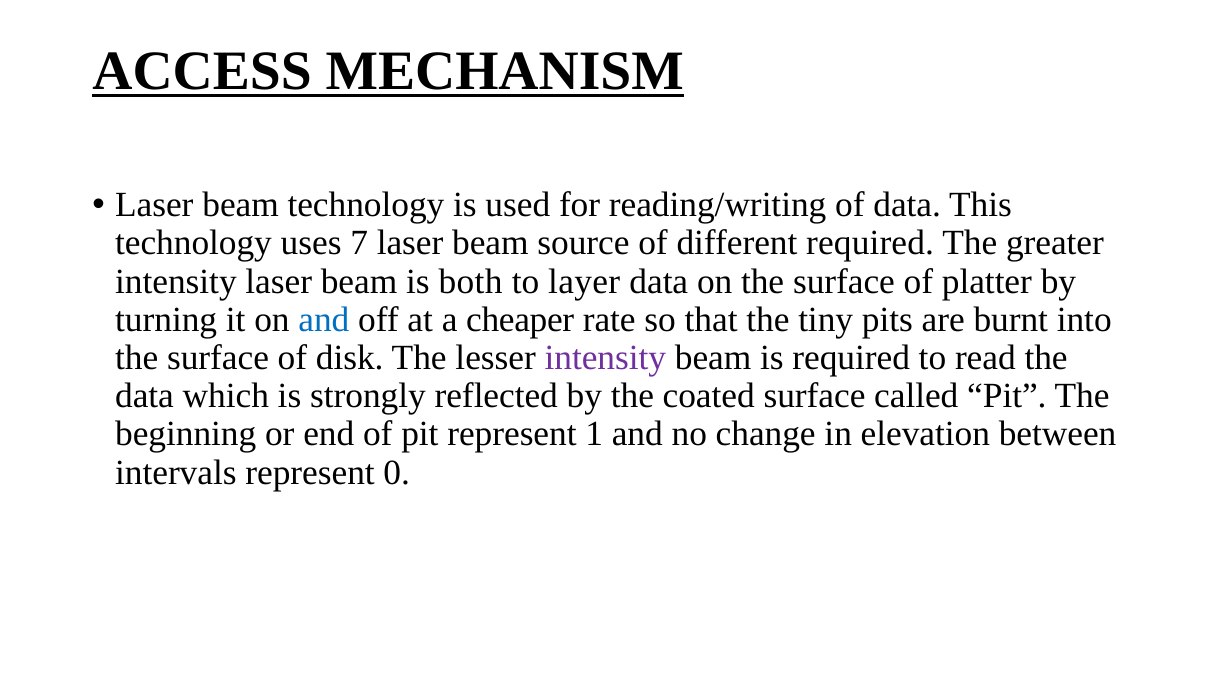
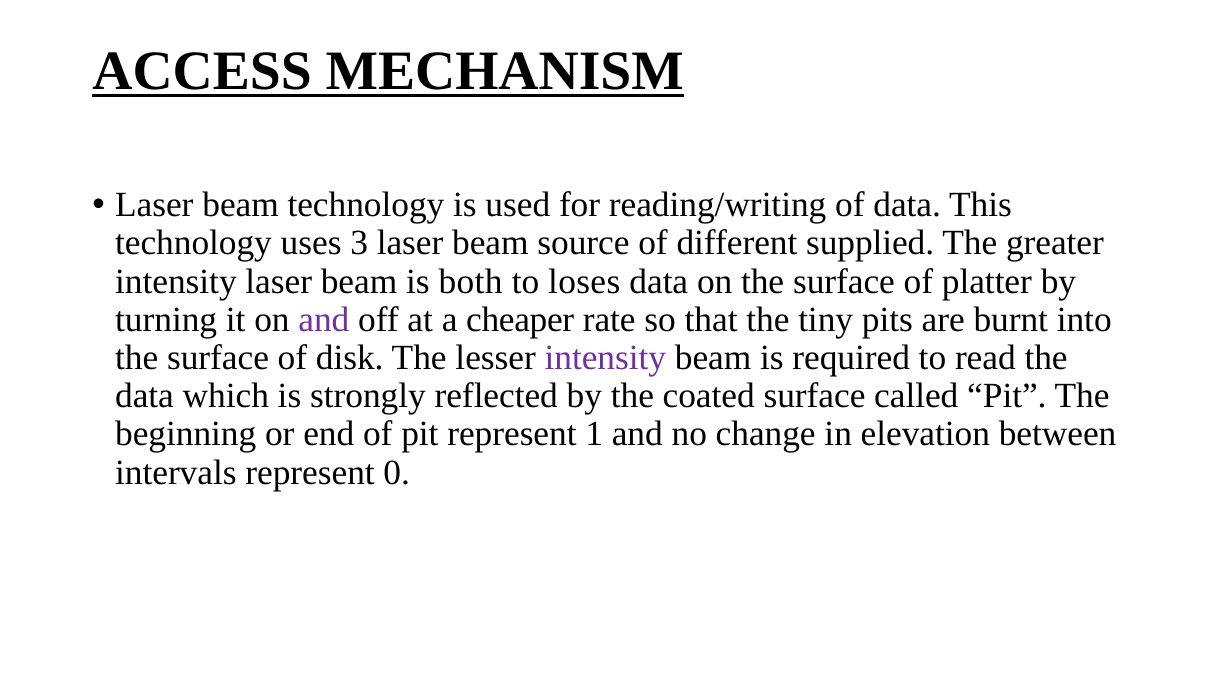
7: 7 -> 3
different required: required -> supplied
layer: layer -> loses
and at (324, 320) colour: blue -> purple
